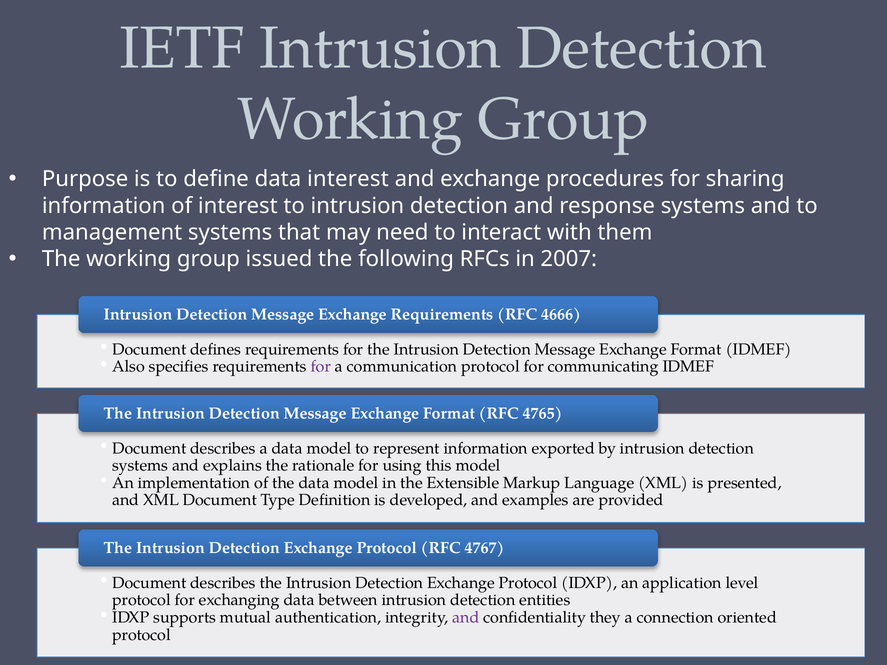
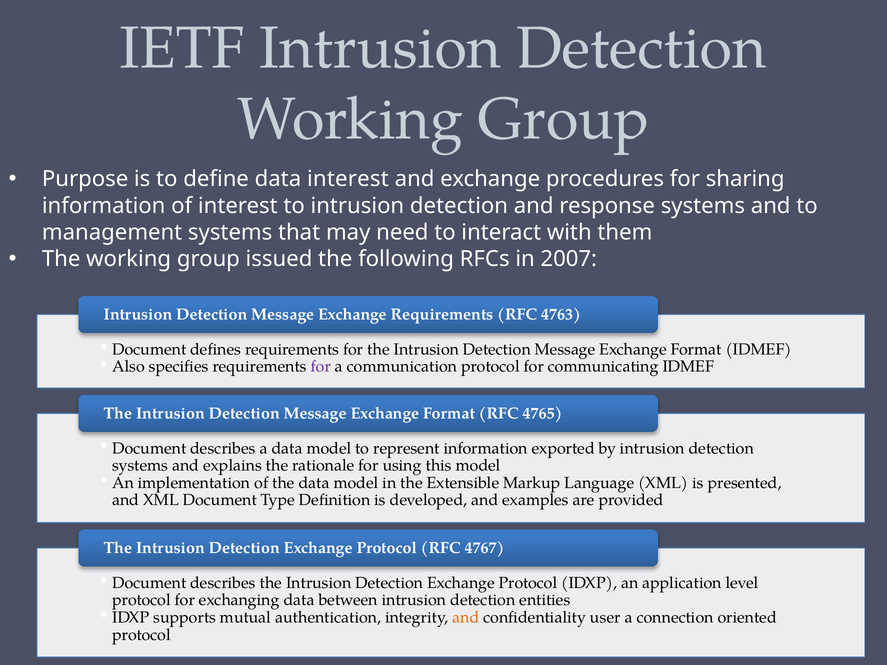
4666: 4666 -> 4763
and at (466, 618) colour: purple -> orange
they: they -> user
